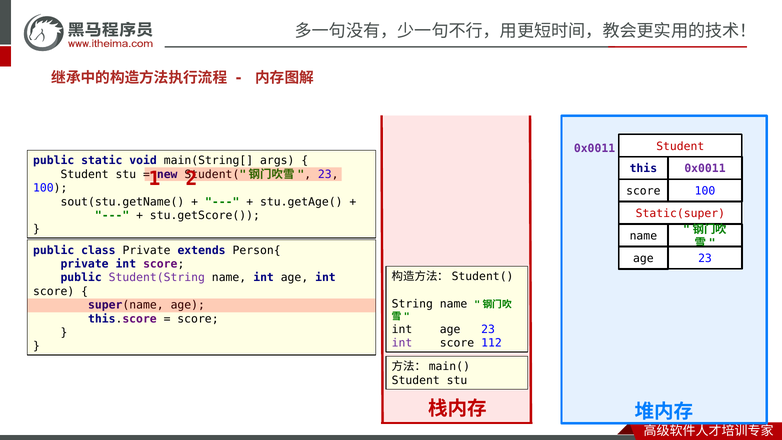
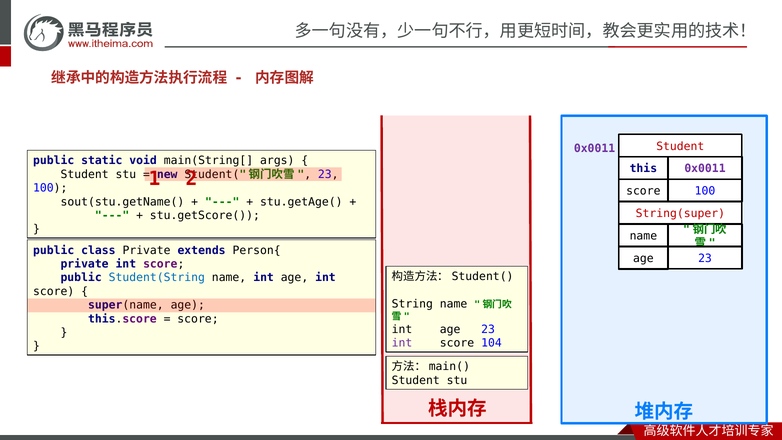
Static(super: Static(super -> String(super
Student(String colour: purple -> blue
112: 112 -> 104
